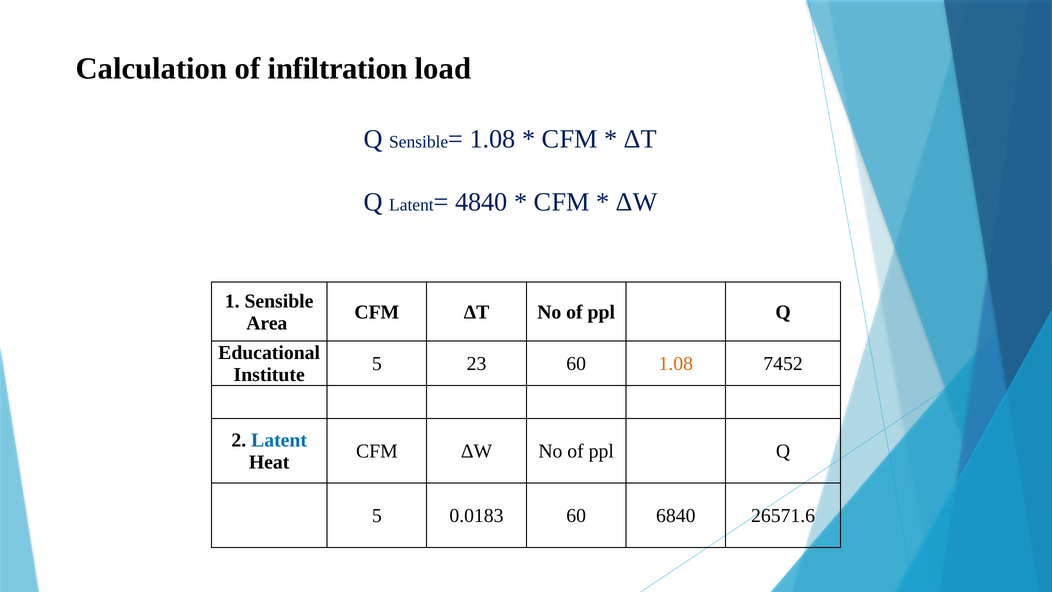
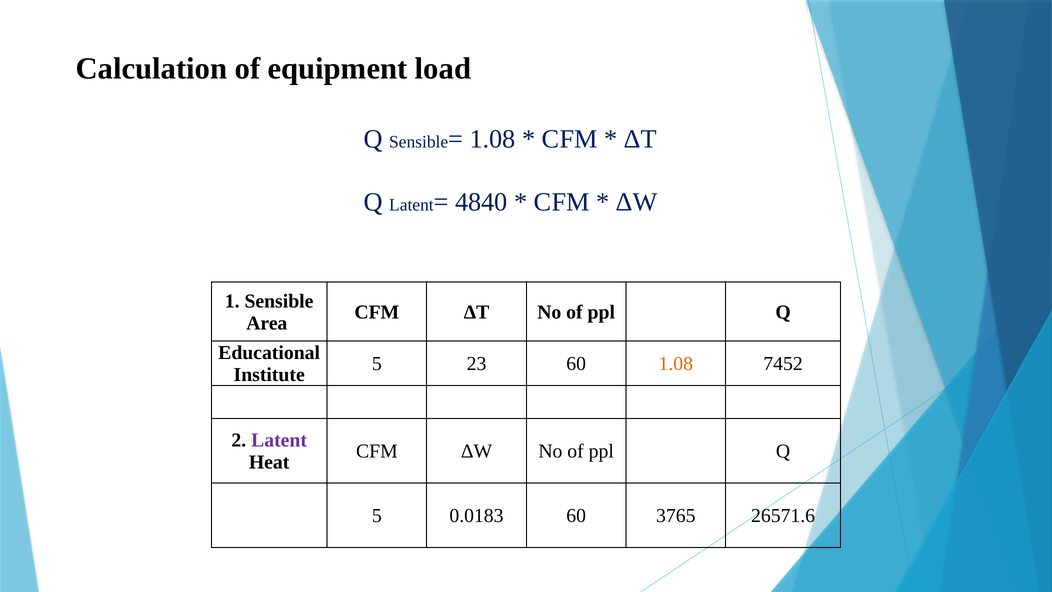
infiltration: infiltration -> equipment
Latent at (279, 440) colour: blue -> purple
6840: 6840 -> 3765
